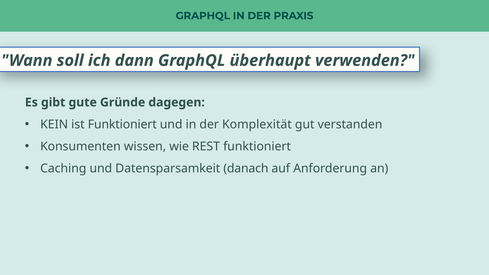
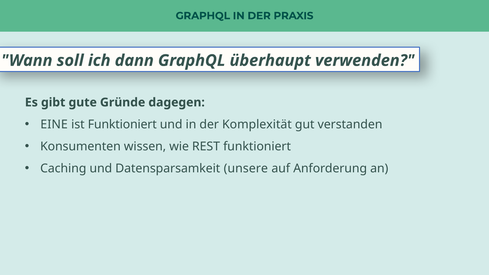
KEIN: KEIN -> EINE
danach: danach -> unsere
